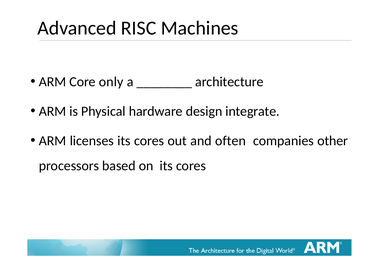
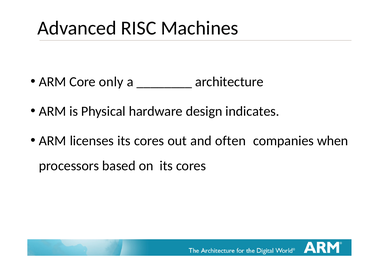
integrate: integrate -> indicates
other: other -> when
